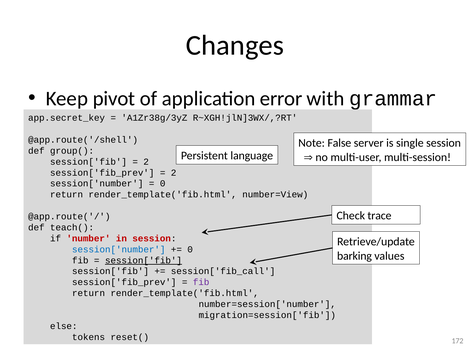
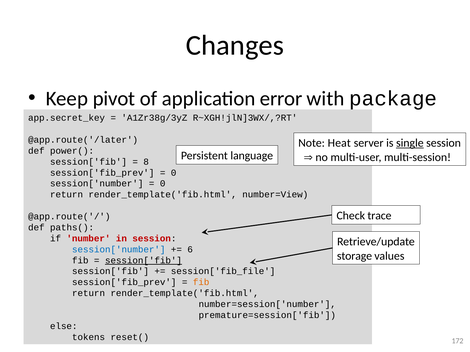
grammar: grammar -> package
@app.route('/shell: @app.route('/shell -> @app.route('/later
False: False -> Heat
single underline: none -> present
group(: group( -> power(
2 at (146, 162): 2 -> 8
2 at (174, 173): 2 -> 0
teach(: teach( -> paths(
0 at (190, 250): 0 -> 6
barking: barking -> storage
session['fib_call: session['fib_call -> session['fib_file
fib at (201, 283) colour: purple -> orange
migration=session['fib: migration=session['fib -> premature=session['fib
